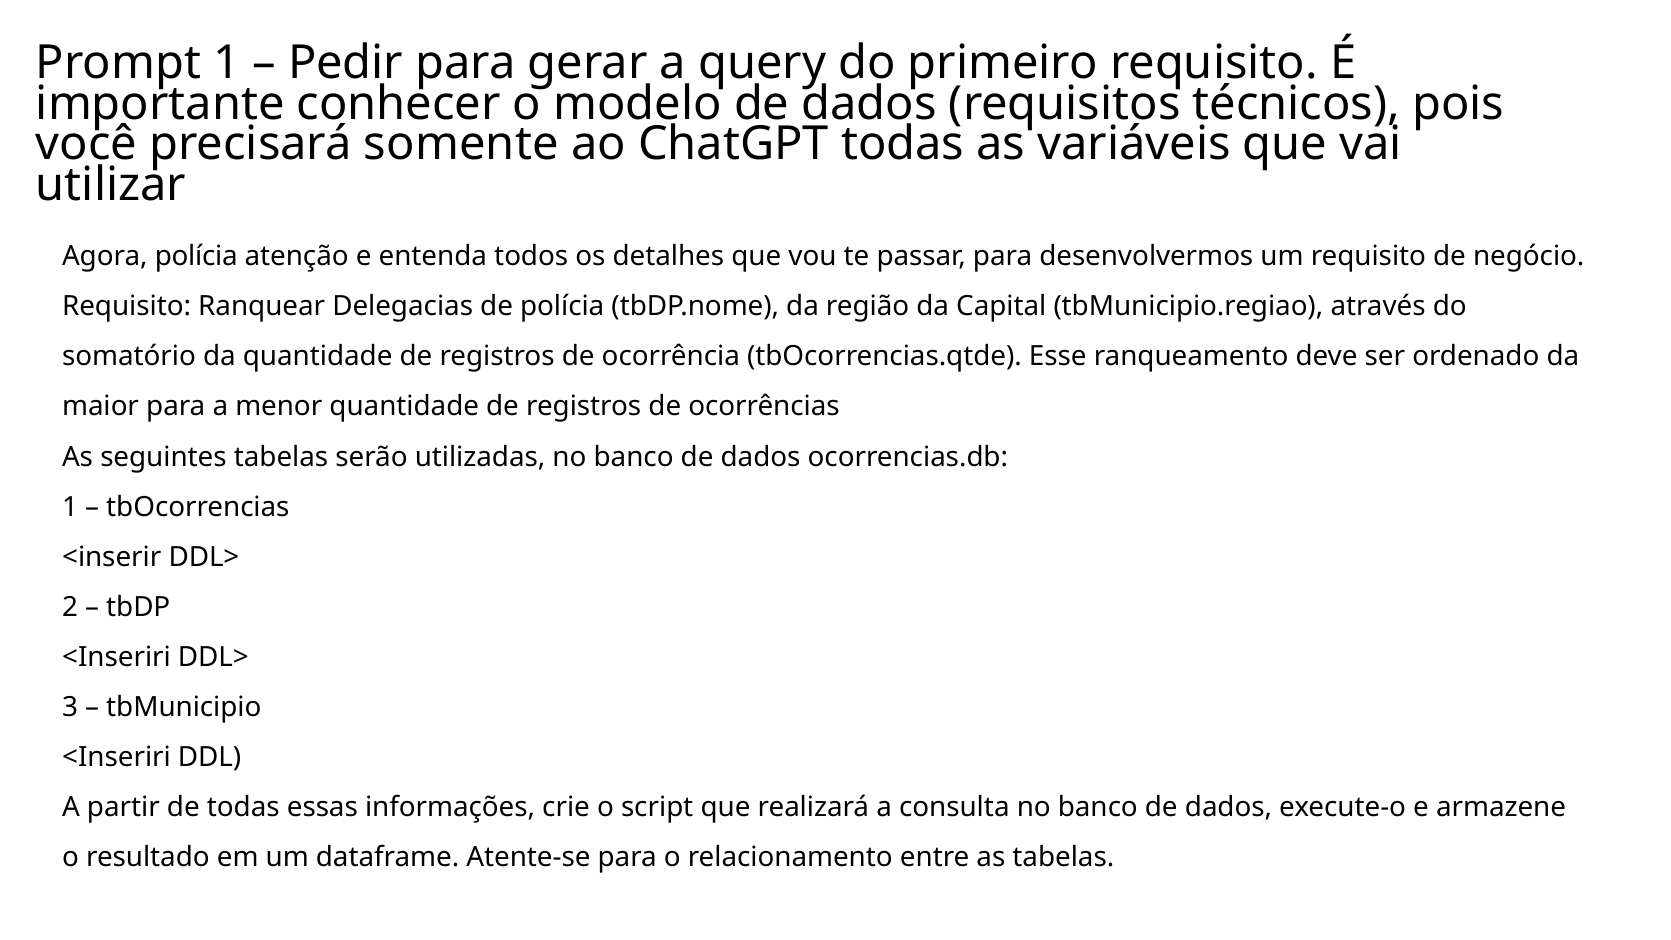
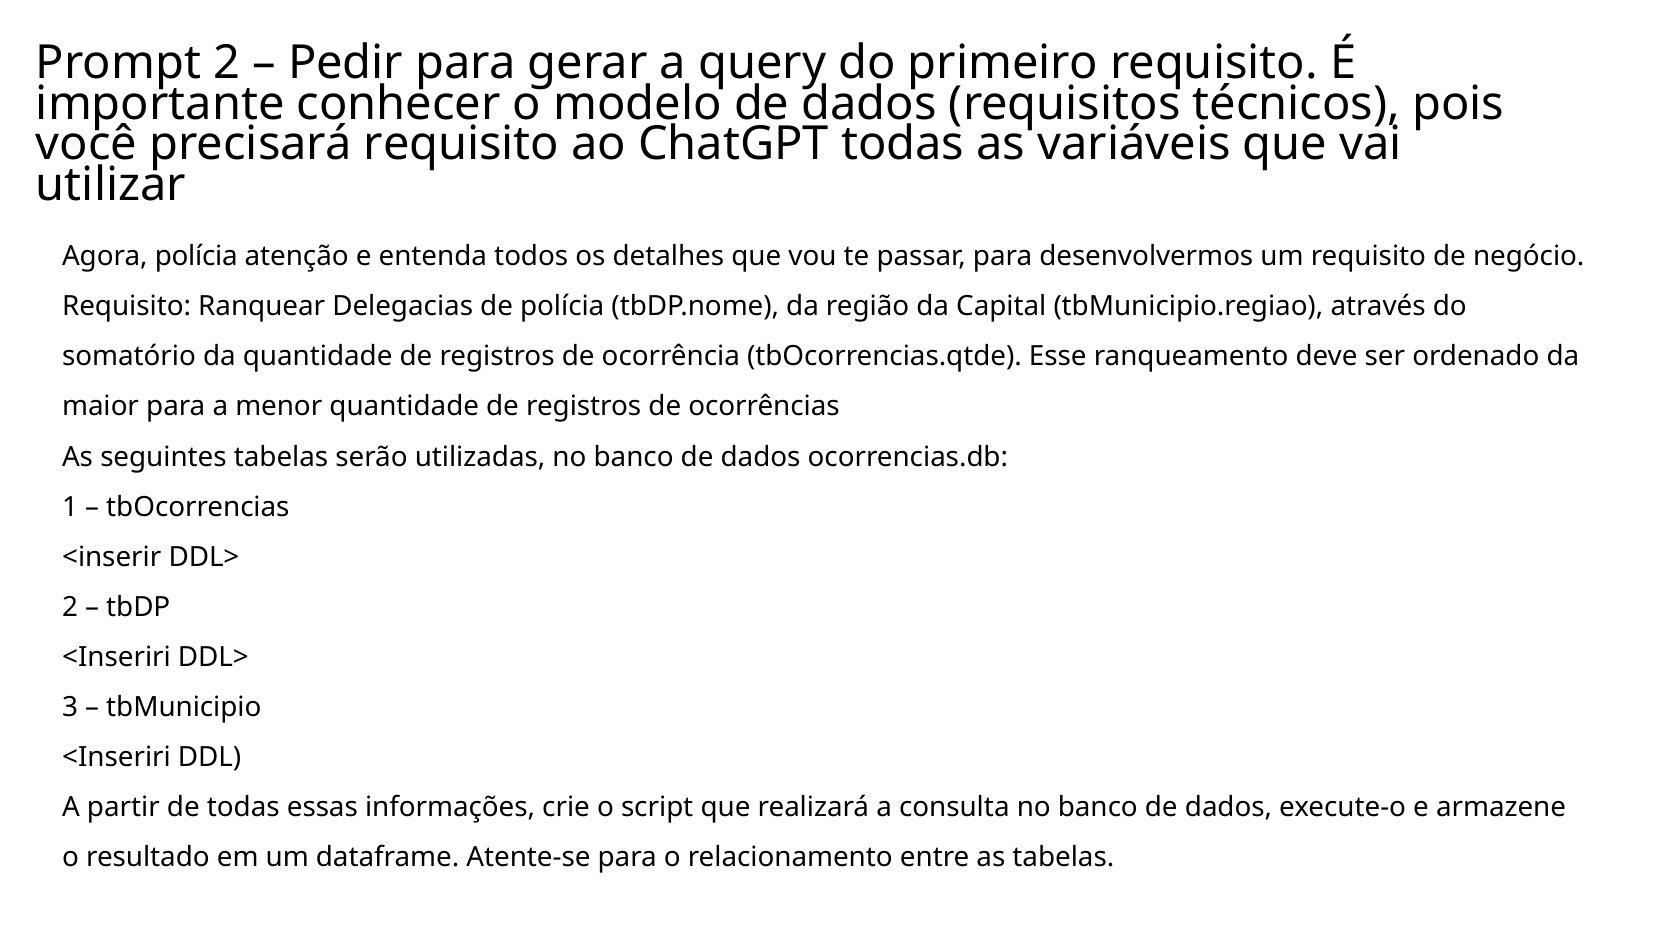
Prompt 1: 1 -> 2
precisará somente: somente -> requisito
